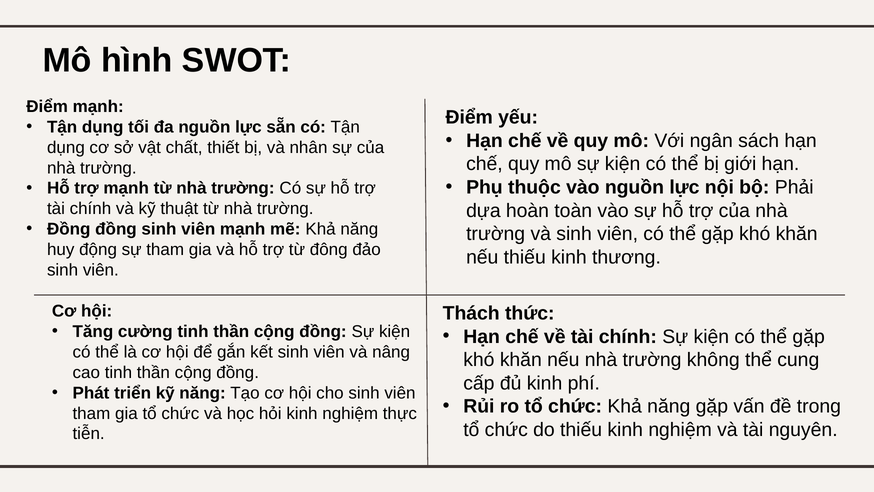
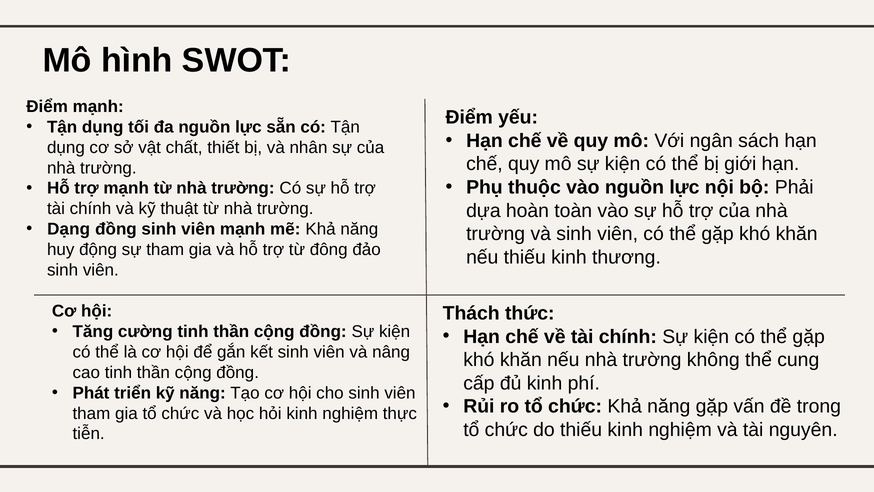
Đồng at (69, 229): Đồng -> Dạng
